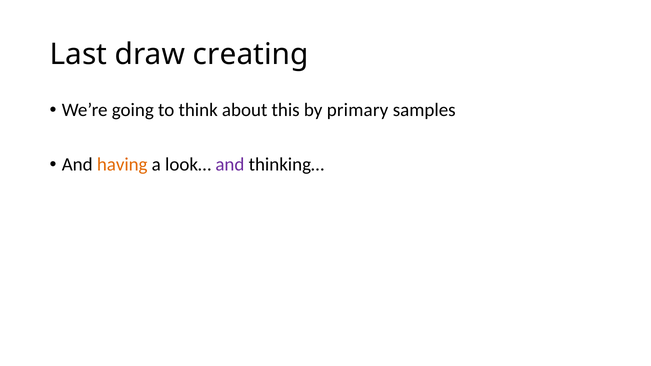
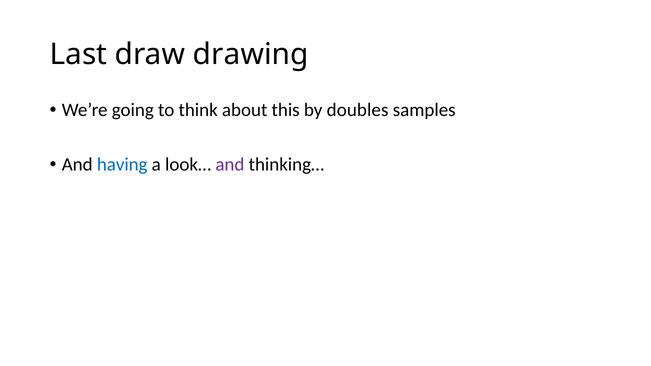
creating: creating -> drawing
primary: primary -> doubles
having colour: orange -> blue
